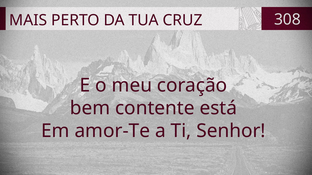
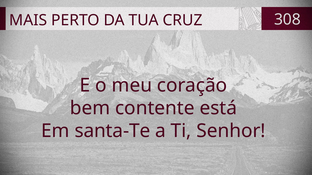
amor-Te: amor-Te -> santa-Te
